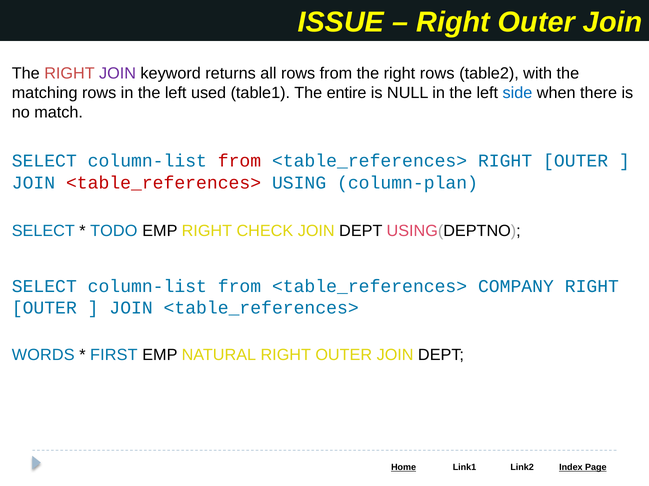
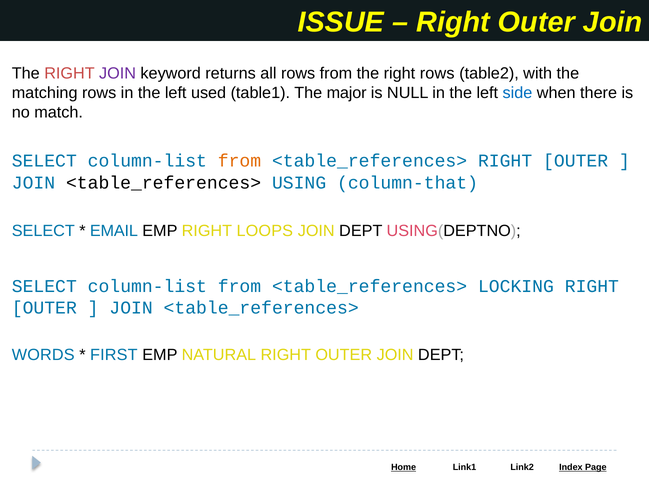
entire: entire -> major
from at (239, 161) colour: red -> orange
<table_references> at (164, 183) colour: red -> black
column-plan: column-plan -> column-that
TODO: TODO -> EMAIL
CHECK: CHECK -> LOOPS
COMPANY: COMPANY -> LOCKING
